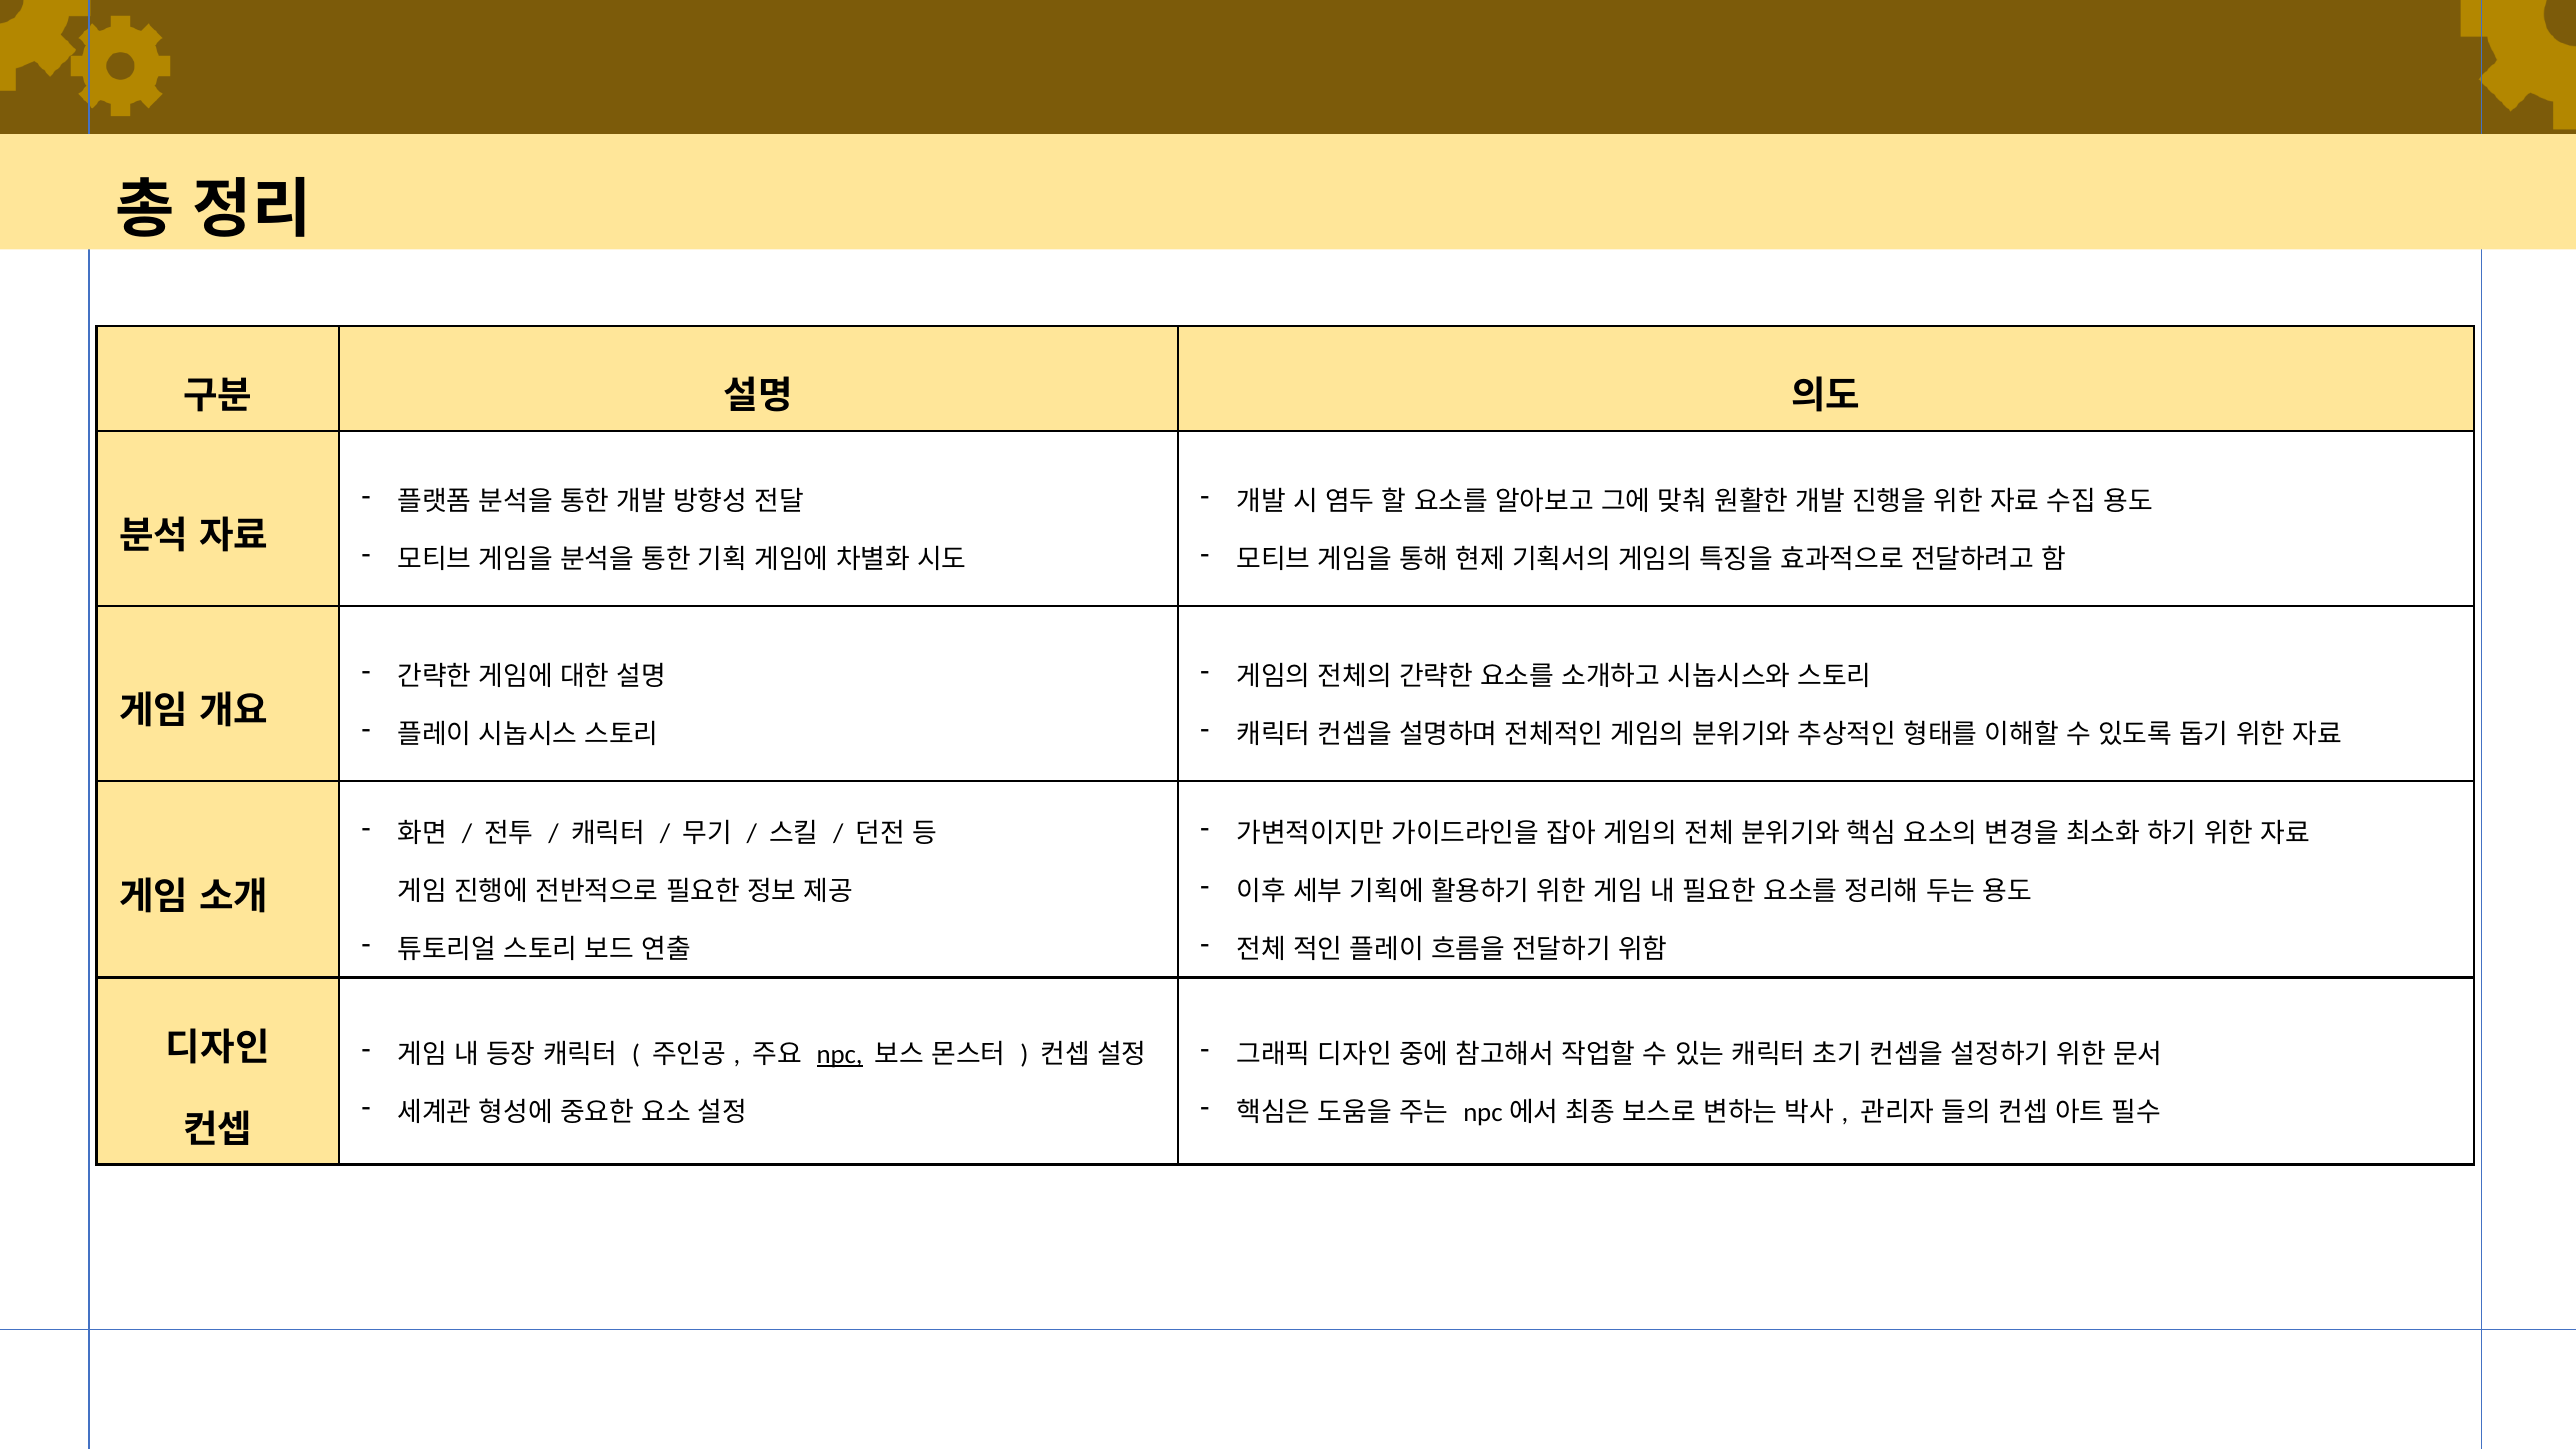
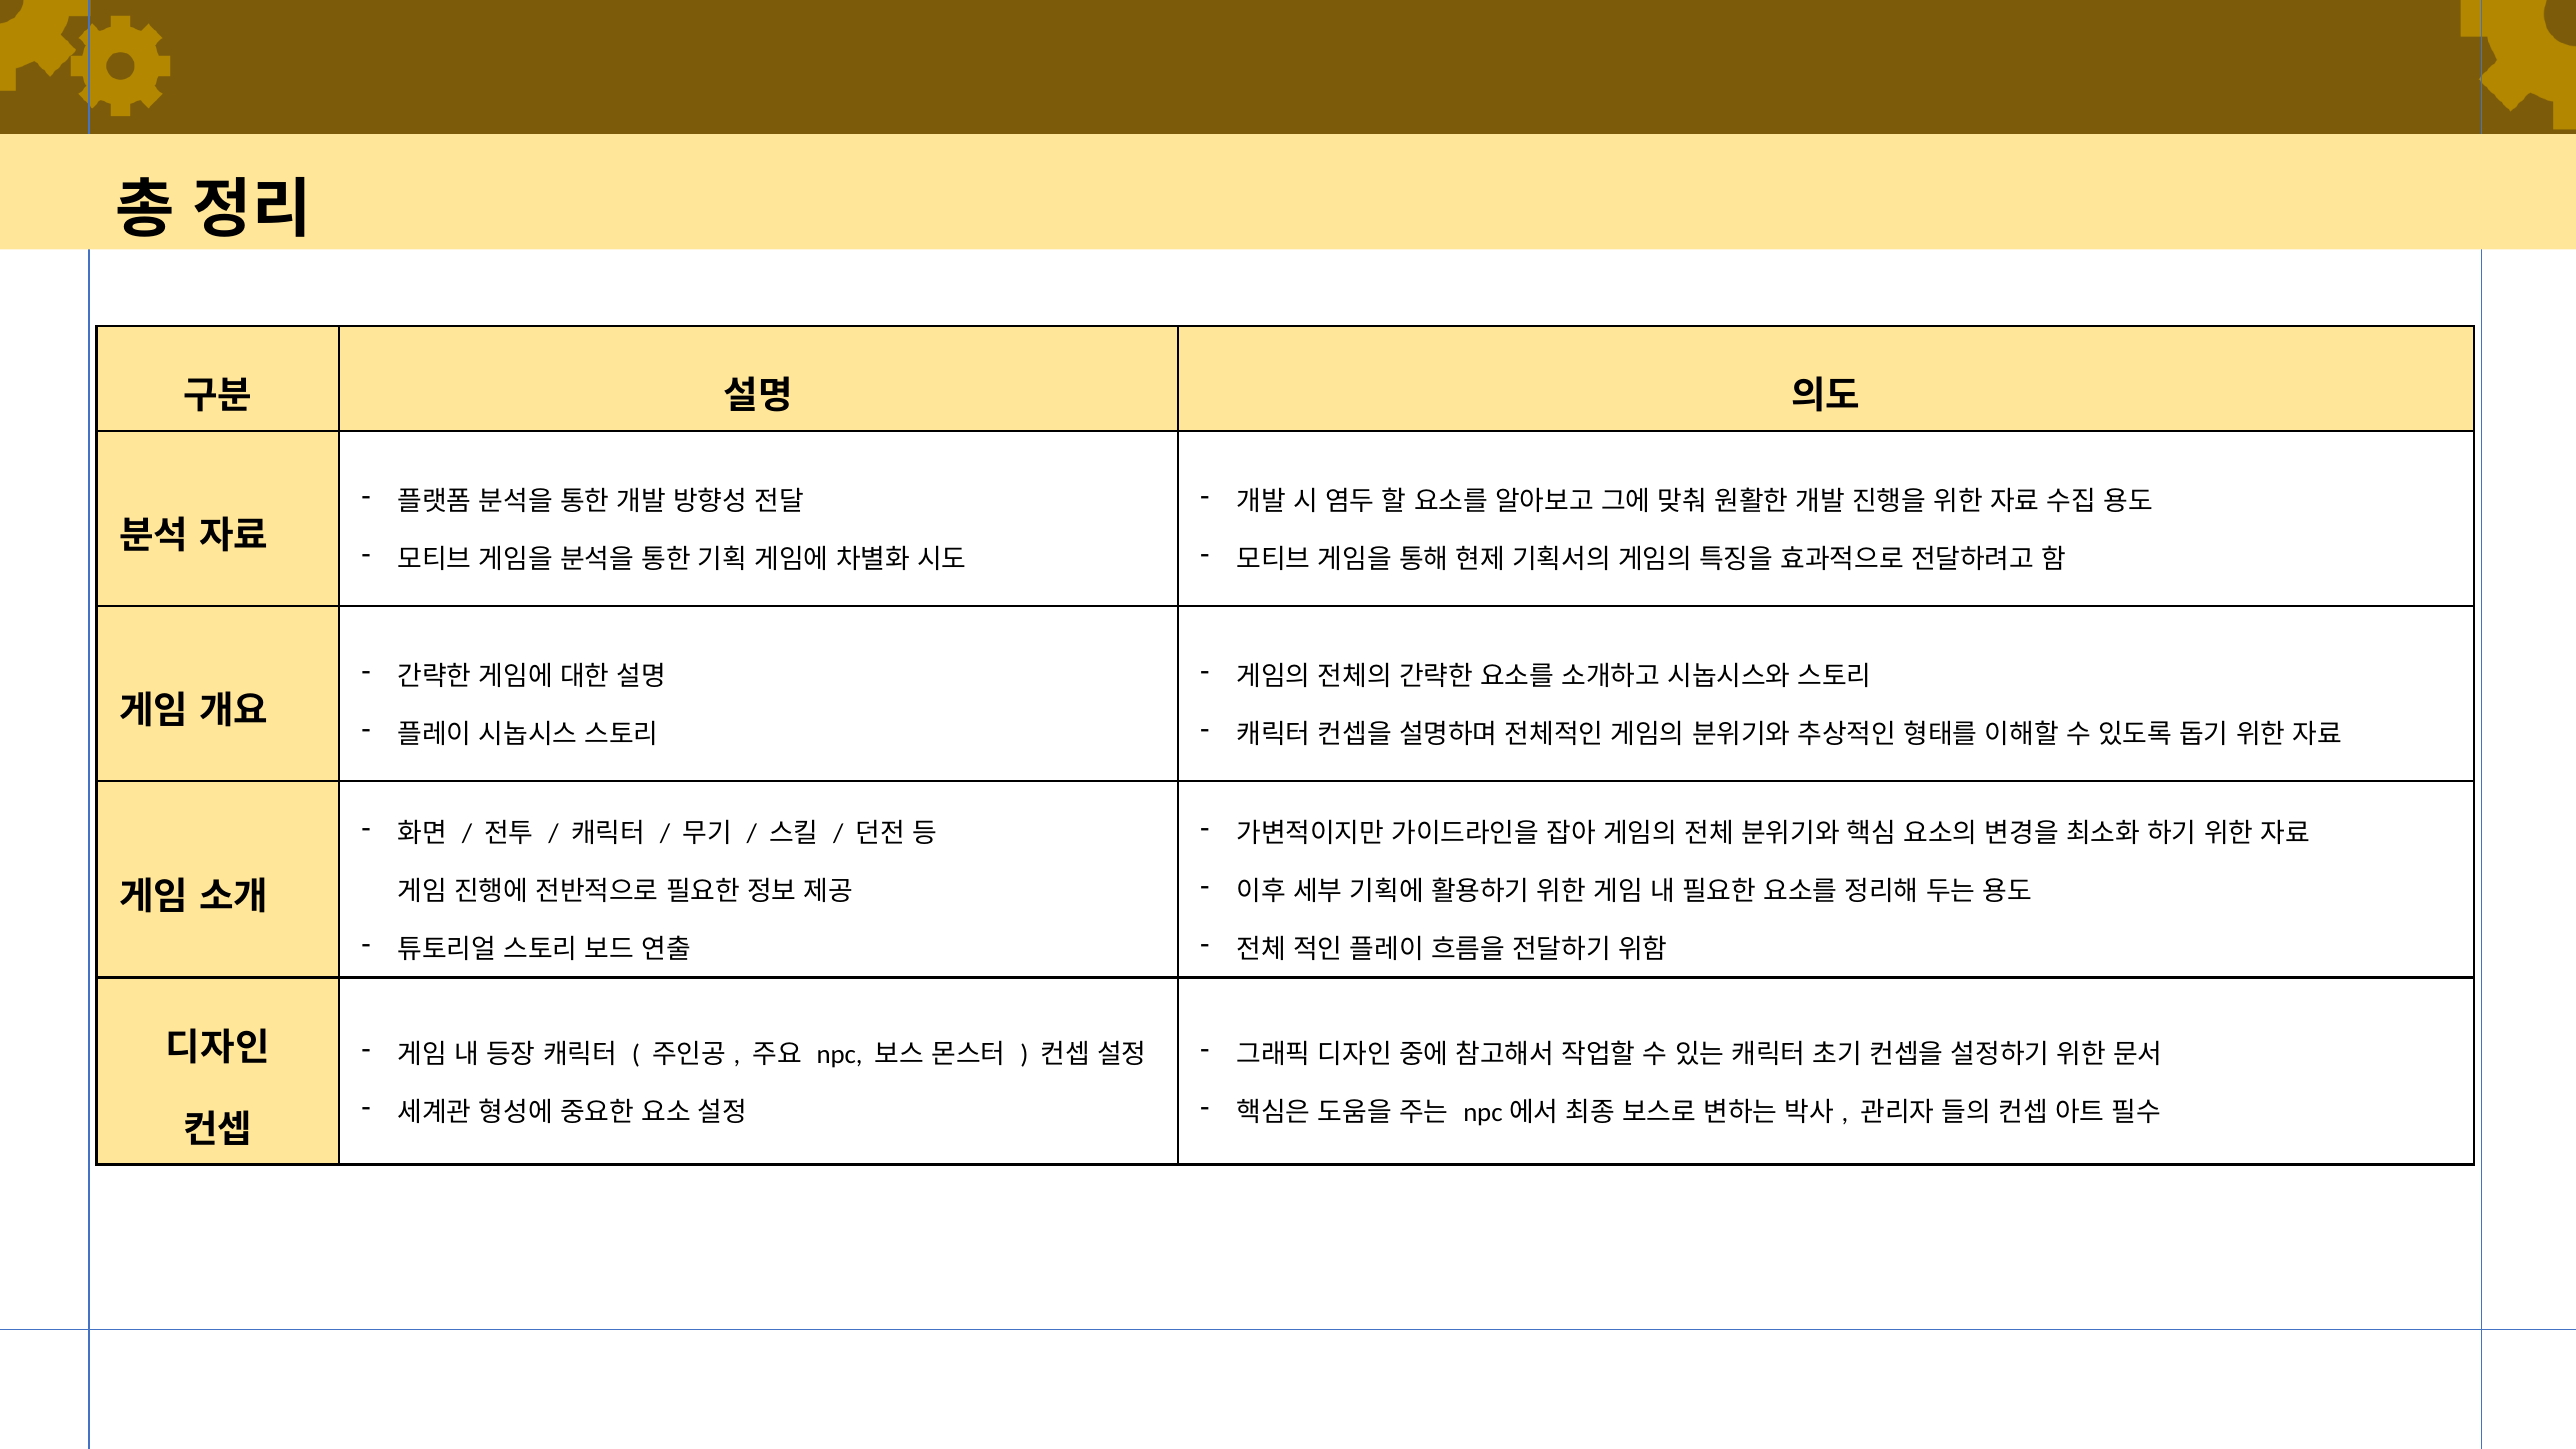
npc underline: present -> none
